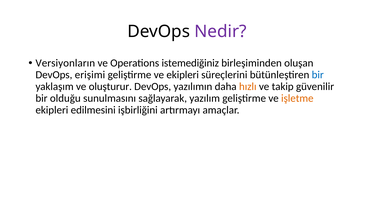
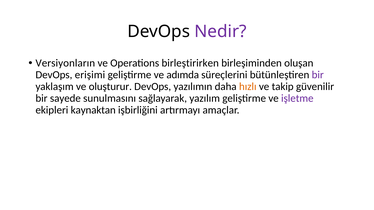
istemediğiniz: istemediğiniz -> birleştirirken
ve ekipleri: ekipleri -> adımda
bir at (318, 75) colour: blue -> purple
olduğu: olduğu -> sayede
işletme colour: orange -> purple
edilmesini: edilmesini -> kaynaktan
